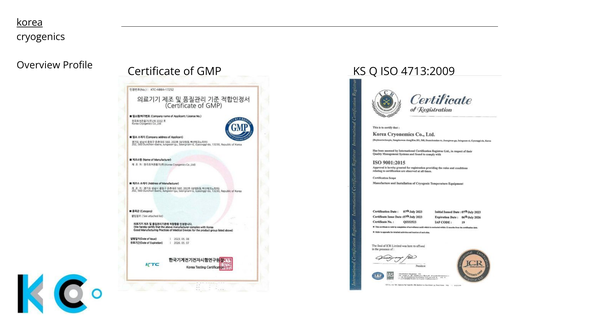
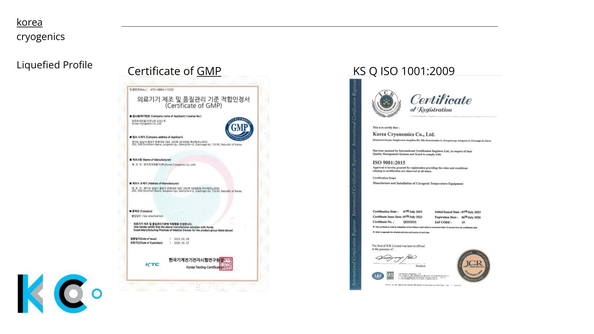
Overview: Overview -> Liquefied
GMP underline: none -> present
4713:2009: 4713:2009 -> 1001:2009
